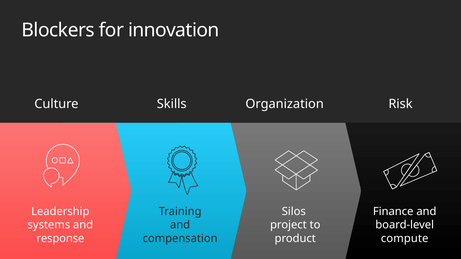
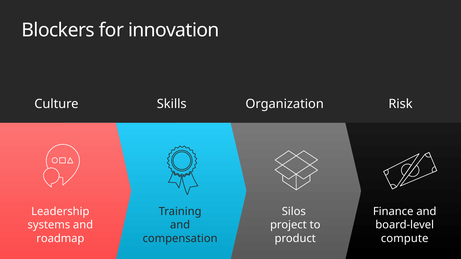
response: response -> roadmap
